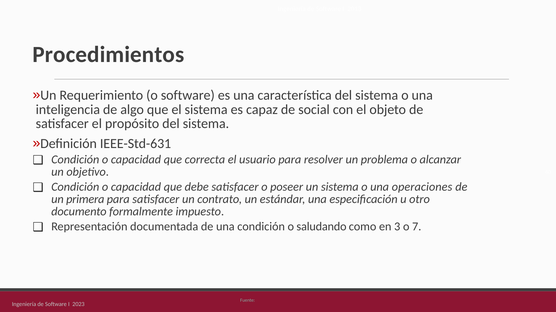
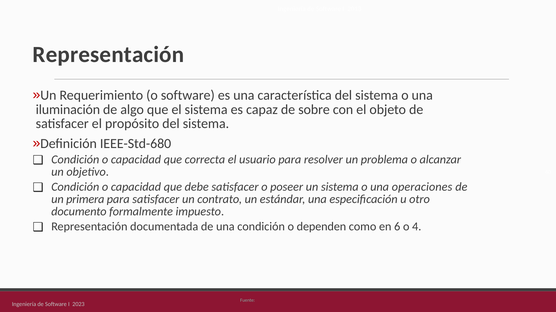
Procedimientos at (108, 54): Procedimientos -> Representación
inteligencia: inteligencia -> iluminación
social: social -> sobre
IEEE-Std-631: IEEE-Std-631 -> IEEE-Std-680
saludando: saludando -> dependen
3: 3 -> 6
7: 7 -> 4
